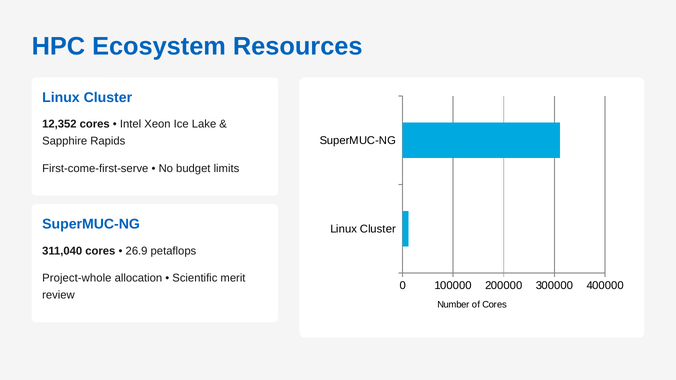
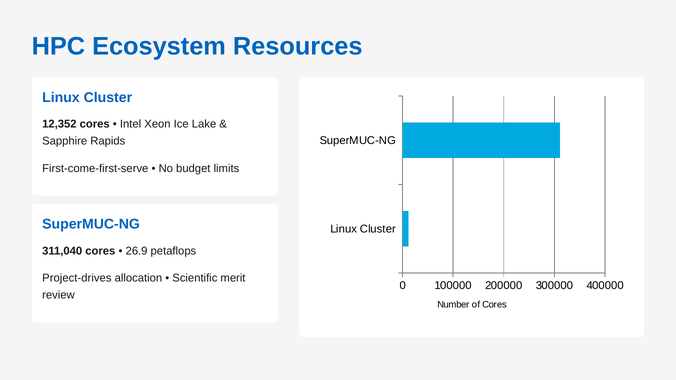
Project-whole: Project-whole -> Project-drives
